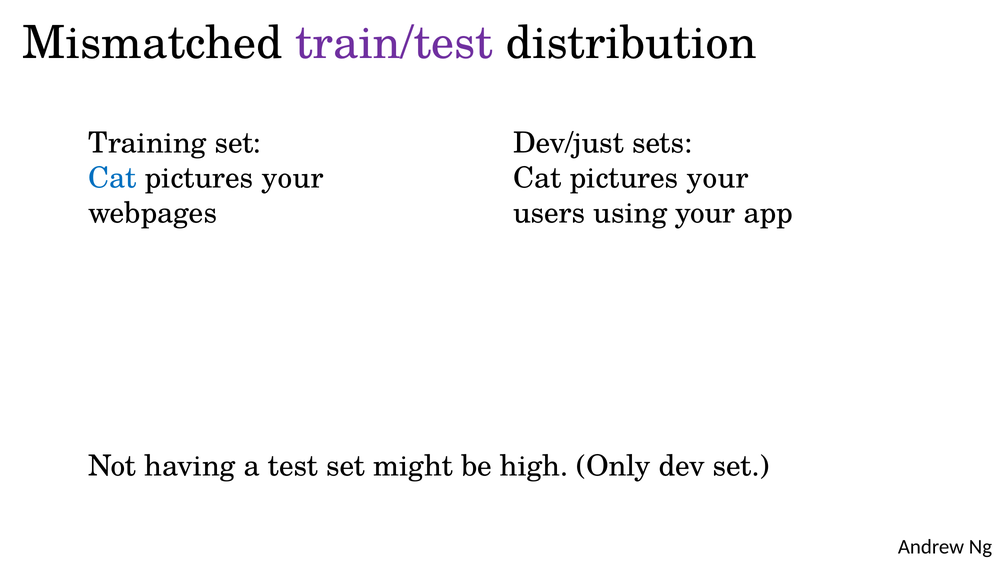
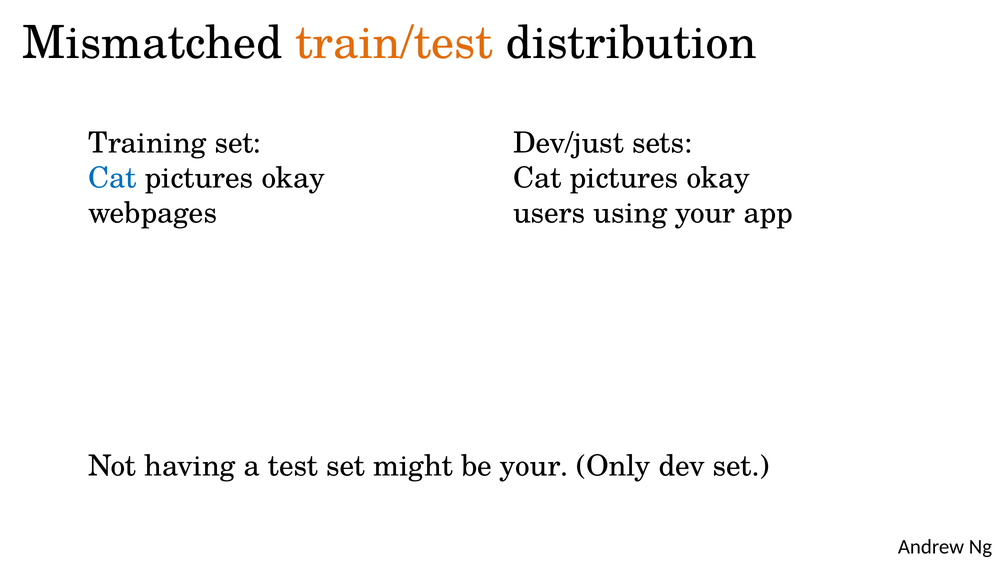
train/test colour: purple -> orange
your at (293, 178): your -> okay
your at (718, 178): your -> okay
be high: high -> your
